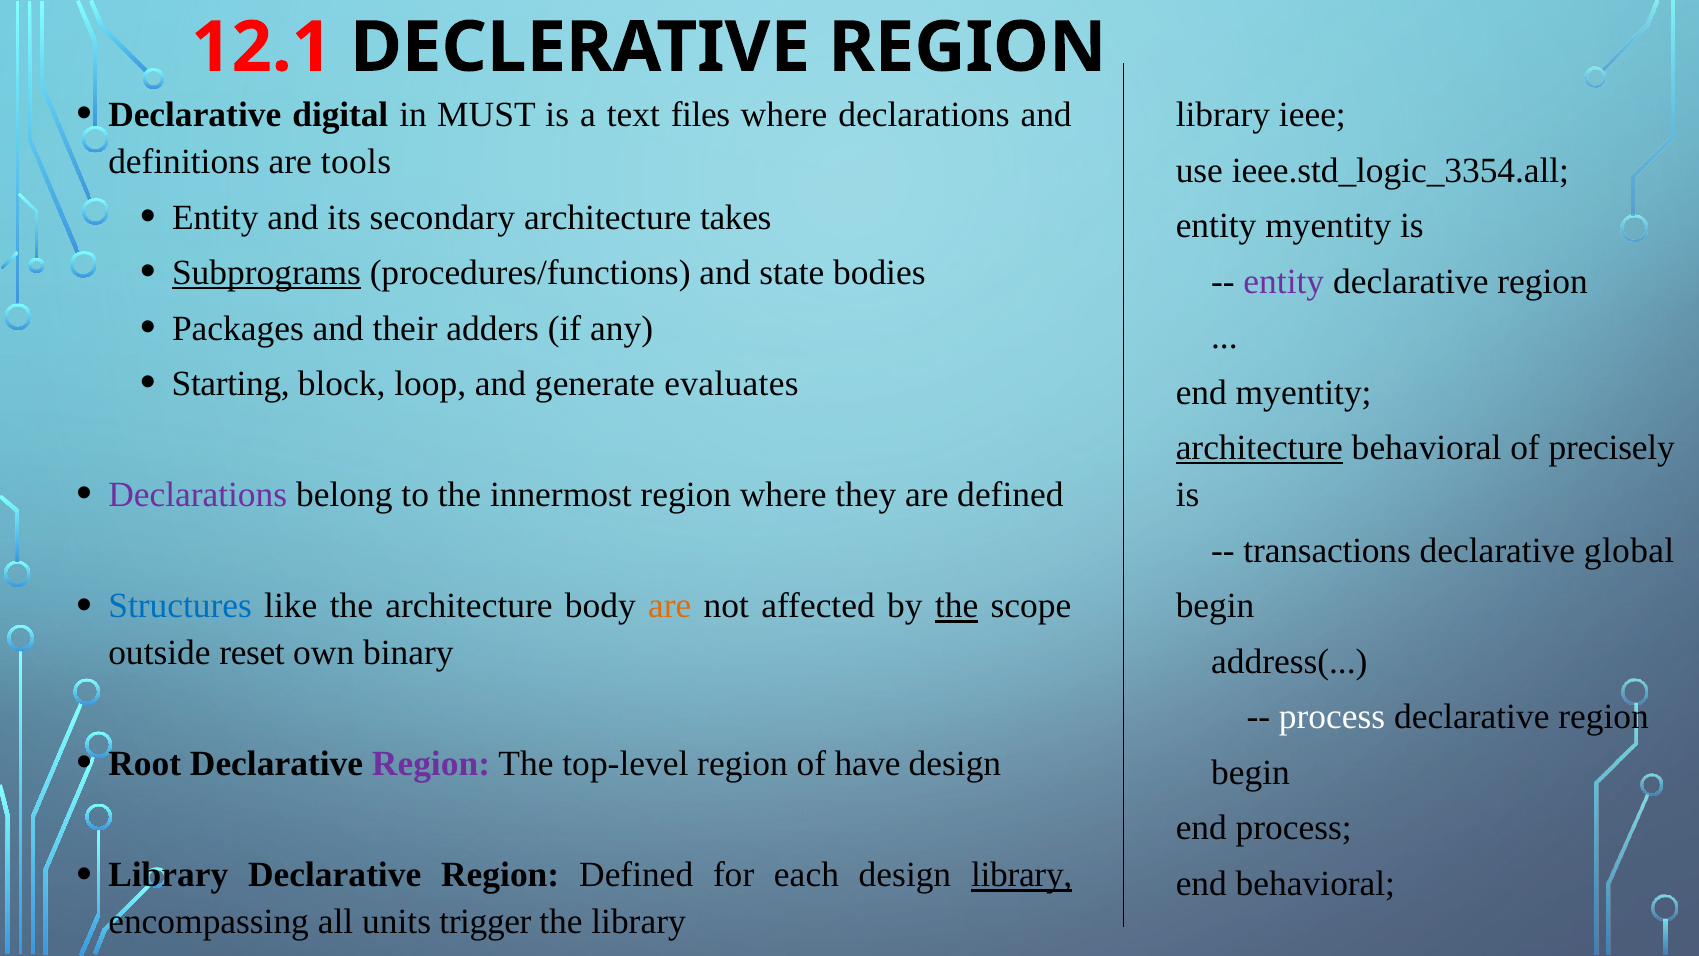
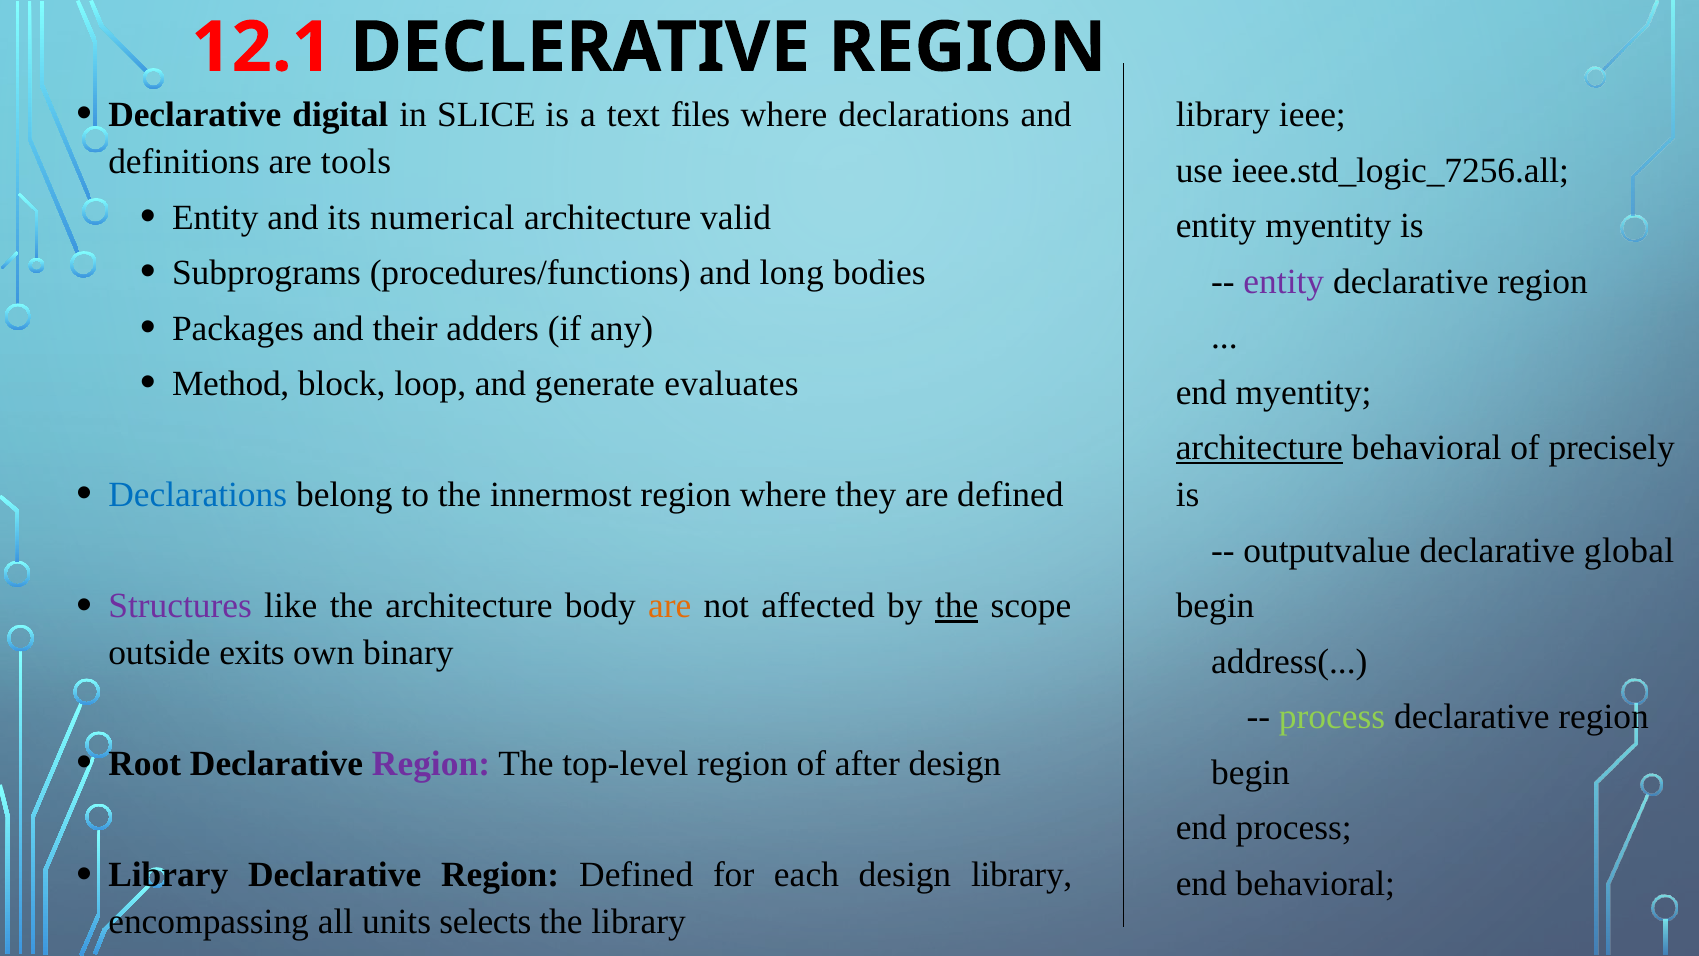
MUST: MUST -> SLICE
ieee.std_logic_3354.all: ieee.std_logic_3354.all -> ieee.std_logic_7256.all
secondary: secondary -> numerical
takes: takes -> valid
Subprograms underline: present -> none
state: state -> long
Starting: Starting -> Method
Declarations at (198, 495) colour: purple -> blue
transactions: transactions -> outputvalue
Structures colour: blue -> purple
reset: reset -> exits
process at (1332, 717) colour: white -> light green
have: have -> after
library at (1022, 875) underline: present -> none
trigger: trigger -> selects
